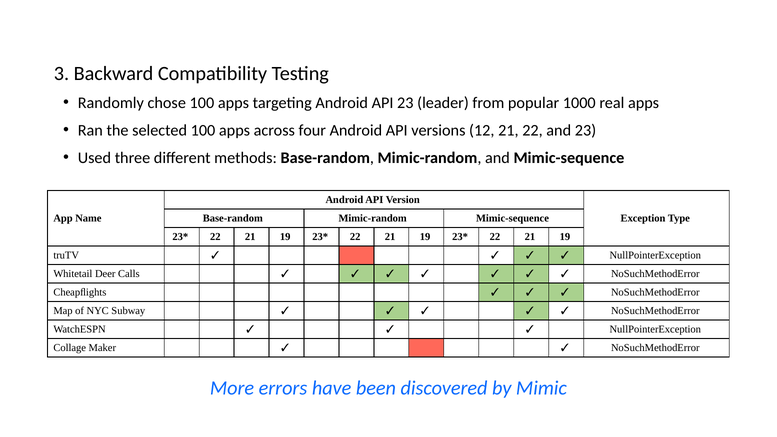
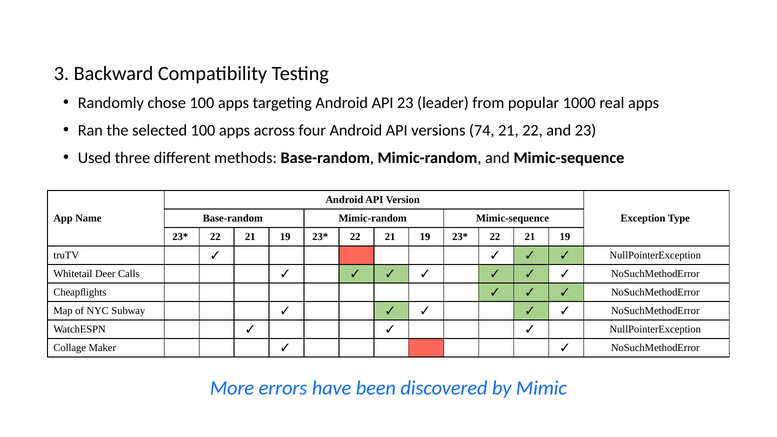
12: 12 -> 74
